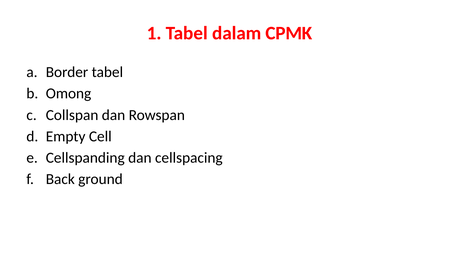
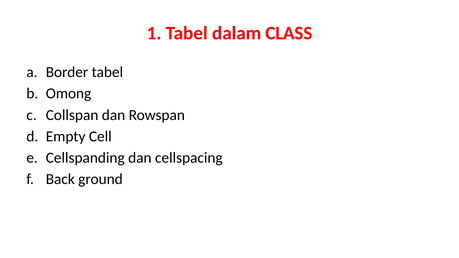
CPMK: CPMK -> CLASS
